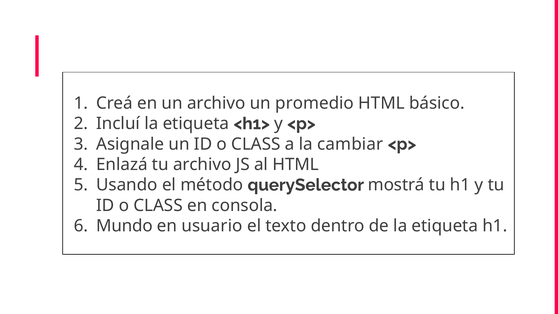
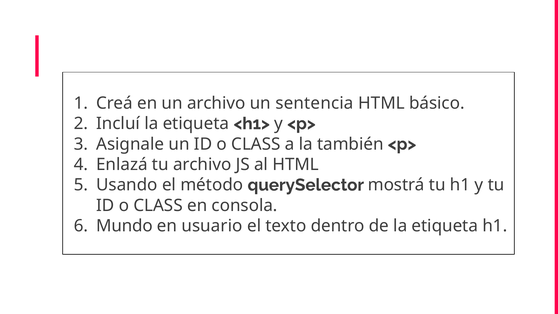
promedio: promedio -> sentencia
cambiar: cambiar -> también
